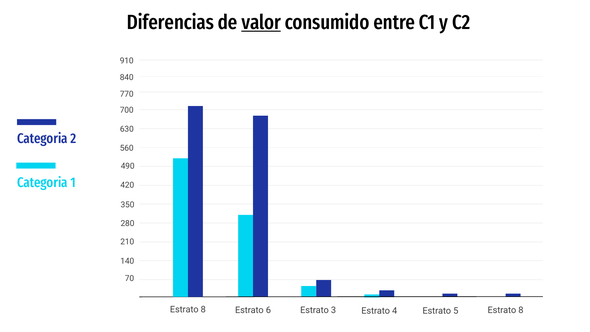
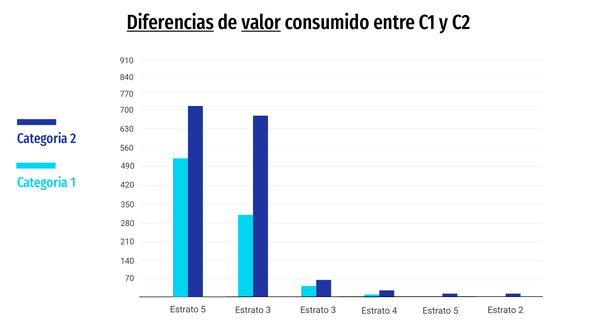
Diferencias underline: none -> present
8 at (203, 309): 8 -> 5
6 at (268, 310): 6 -> 3
5 Estrato 8: 8 -> 2
